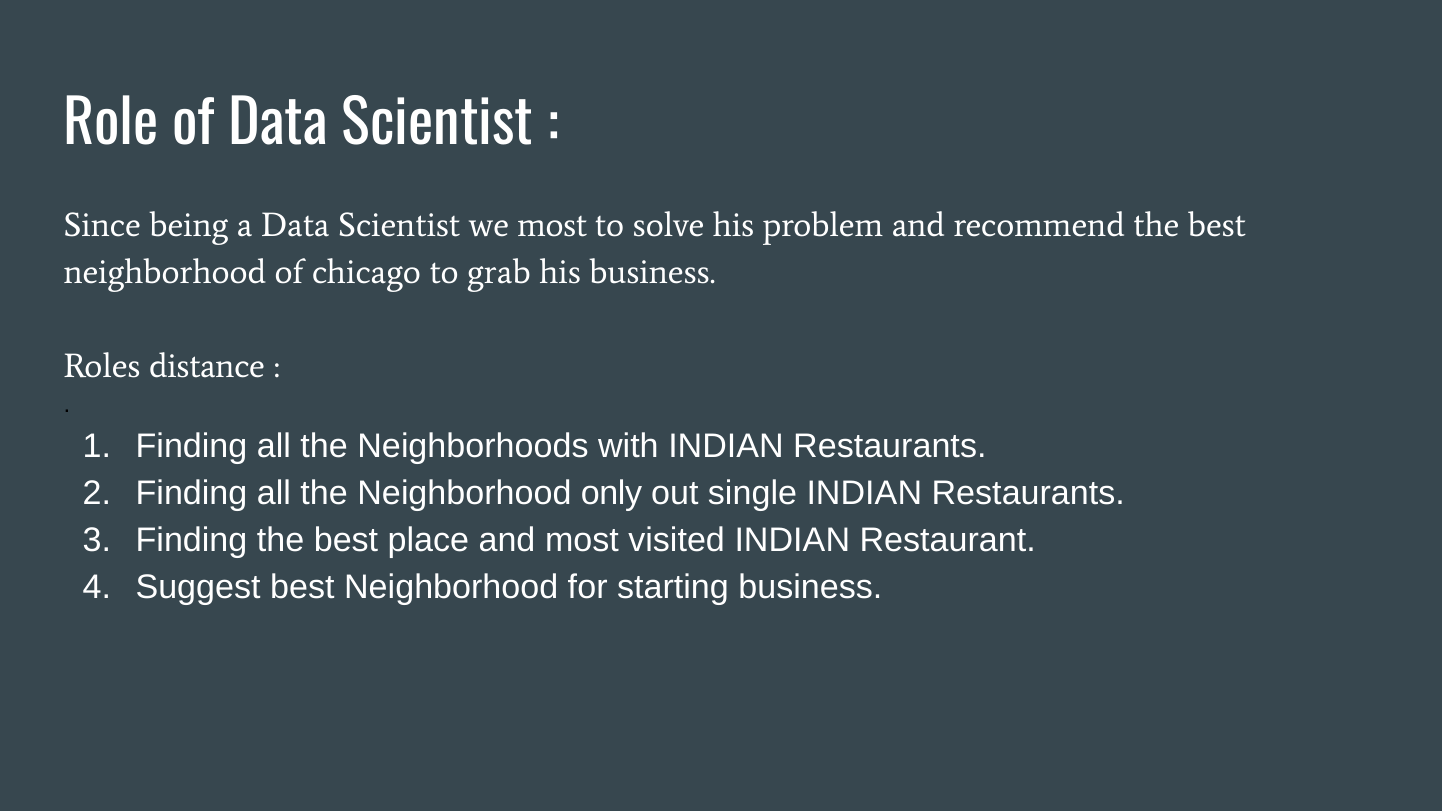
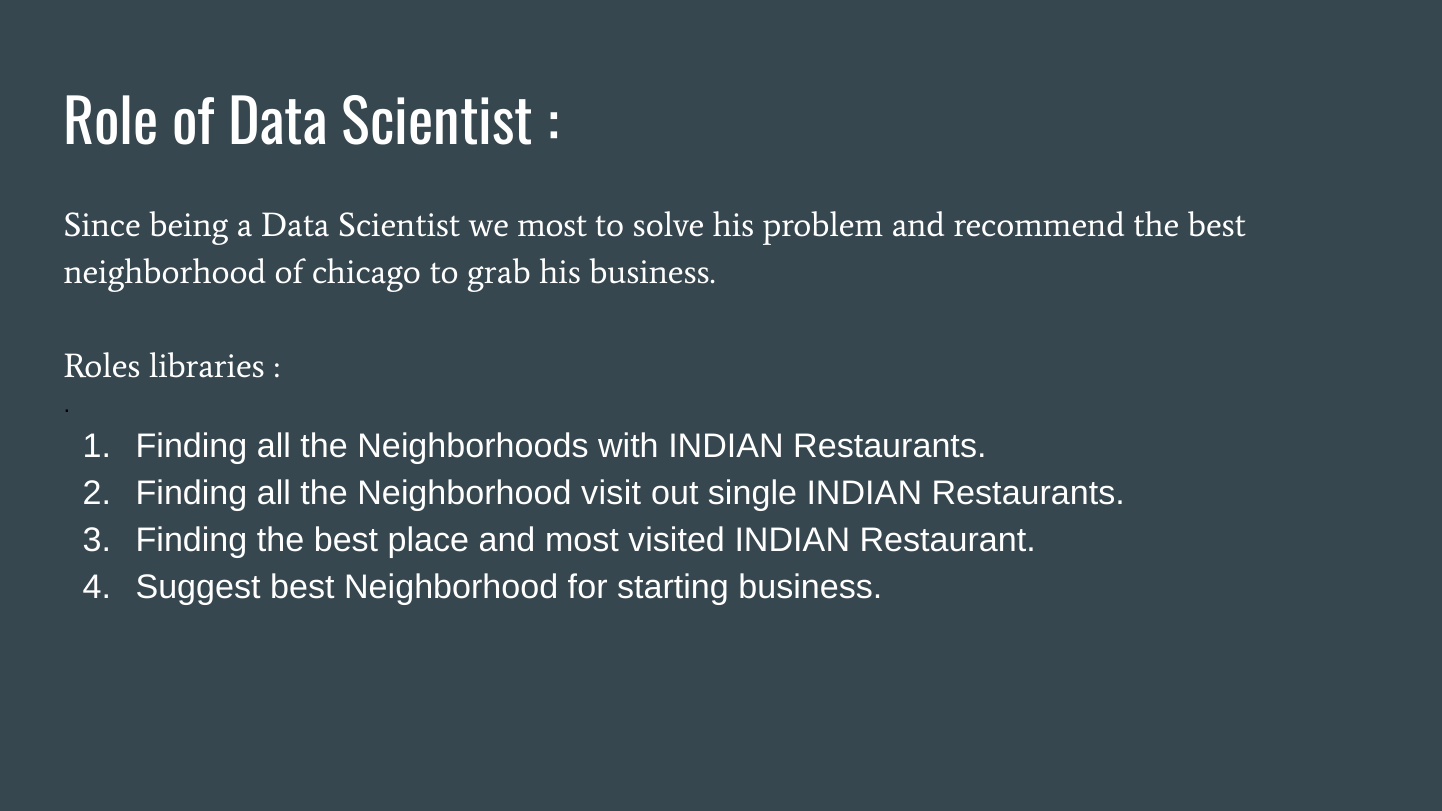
distance: distance -> libraries
only: only -> visit
